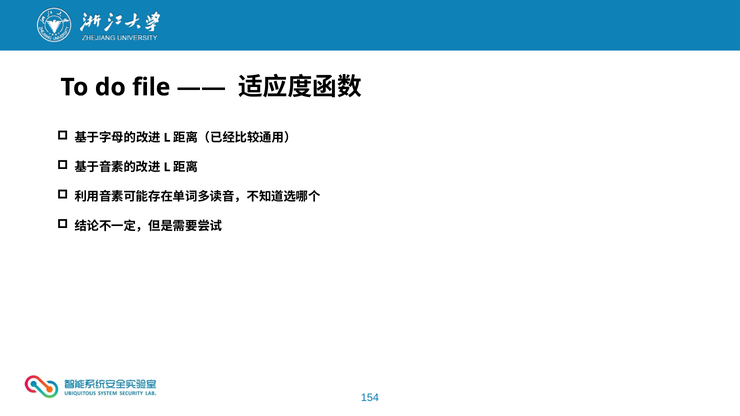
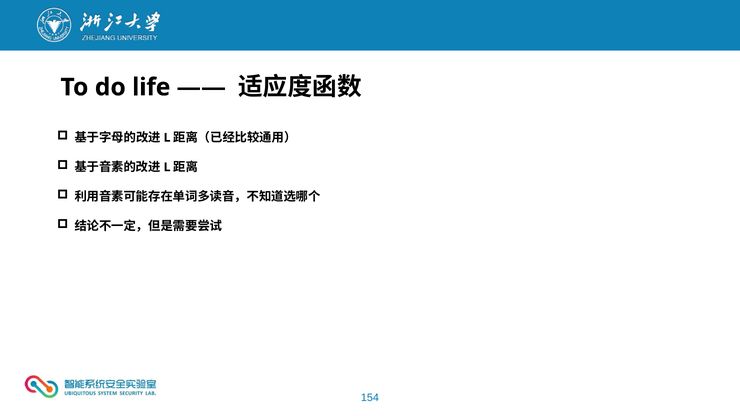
file: file -> life
